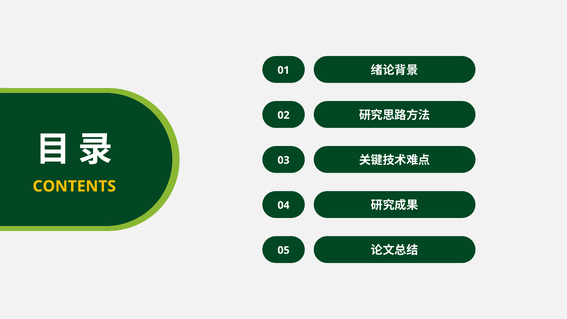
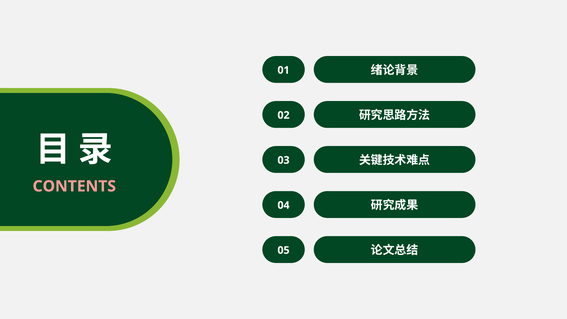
CONTENTS colour: yellow -> pink
